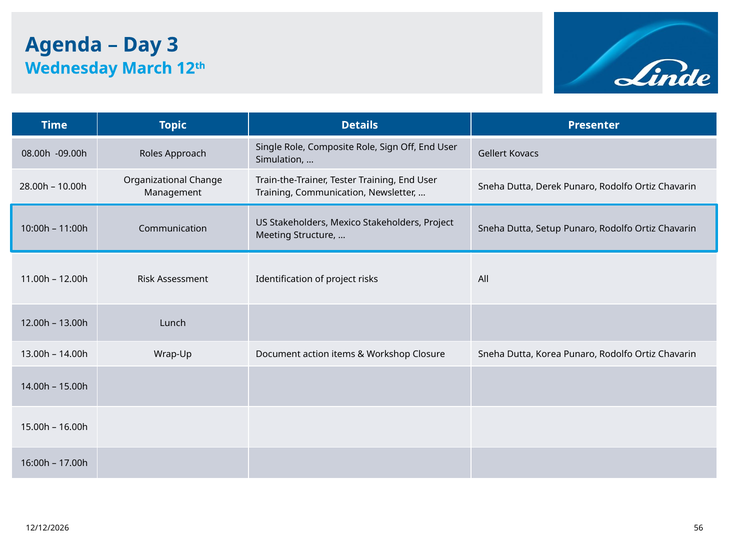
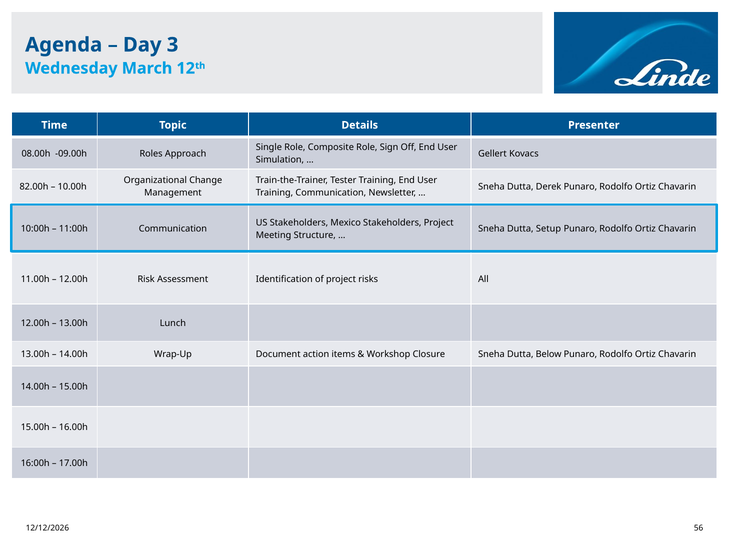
28.00h: 28.00h -> 82.00h
Korea: Korea -> Below
